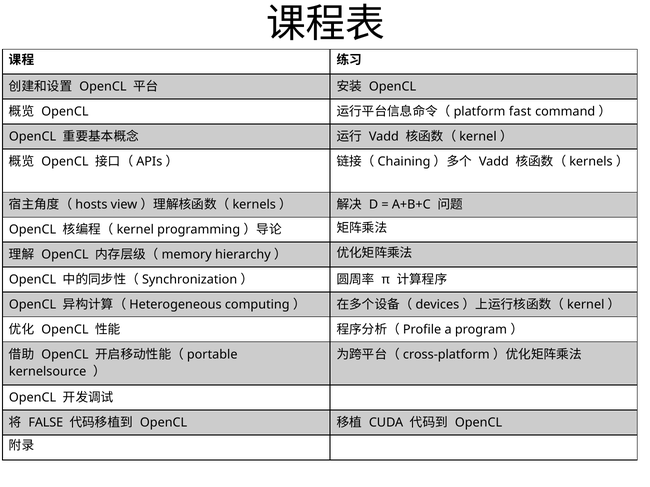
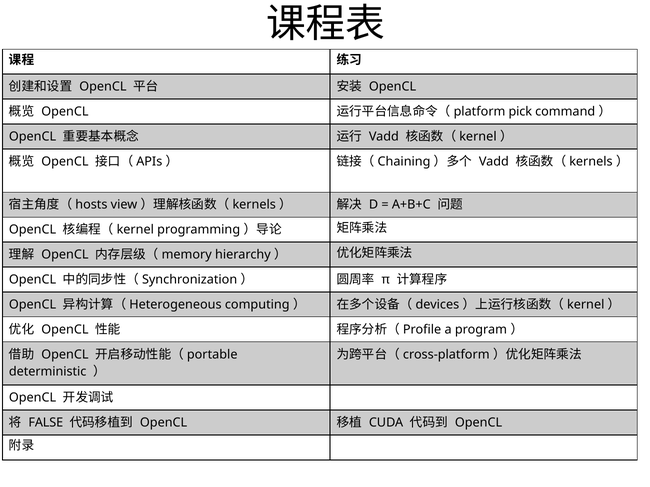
fast: fast -> pick
kernelsource: kernelsource -> deterministic
